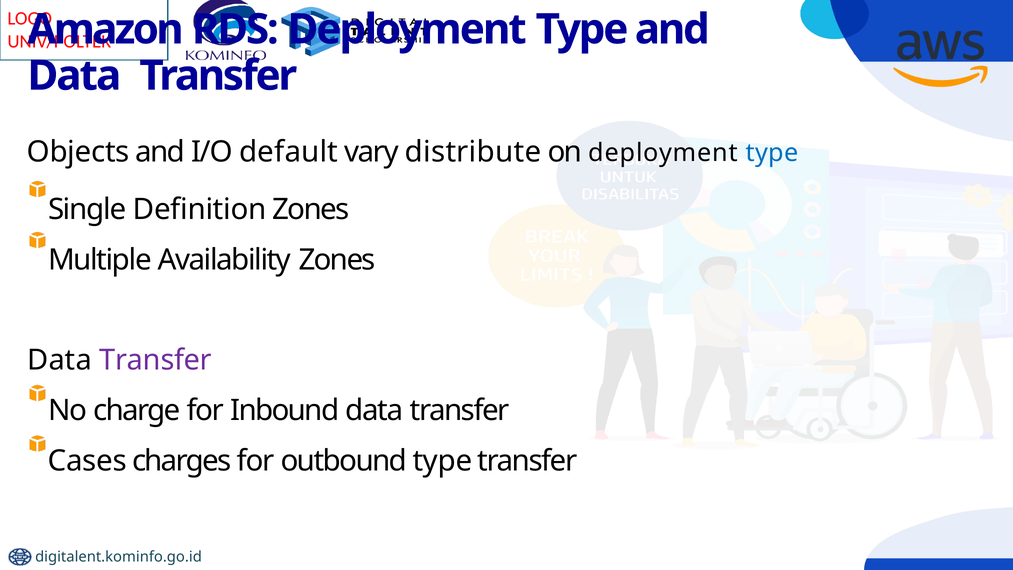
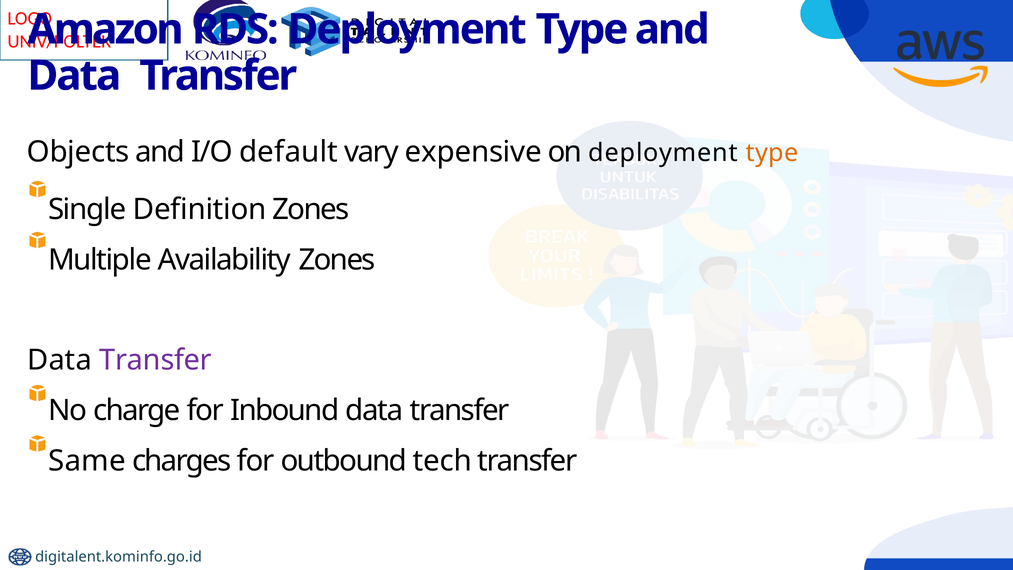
distribute: distribute -> expensive
type at (772, 153) colour: blue -> orange
Cases: Cases -> Same
outbound type: type -> tech
